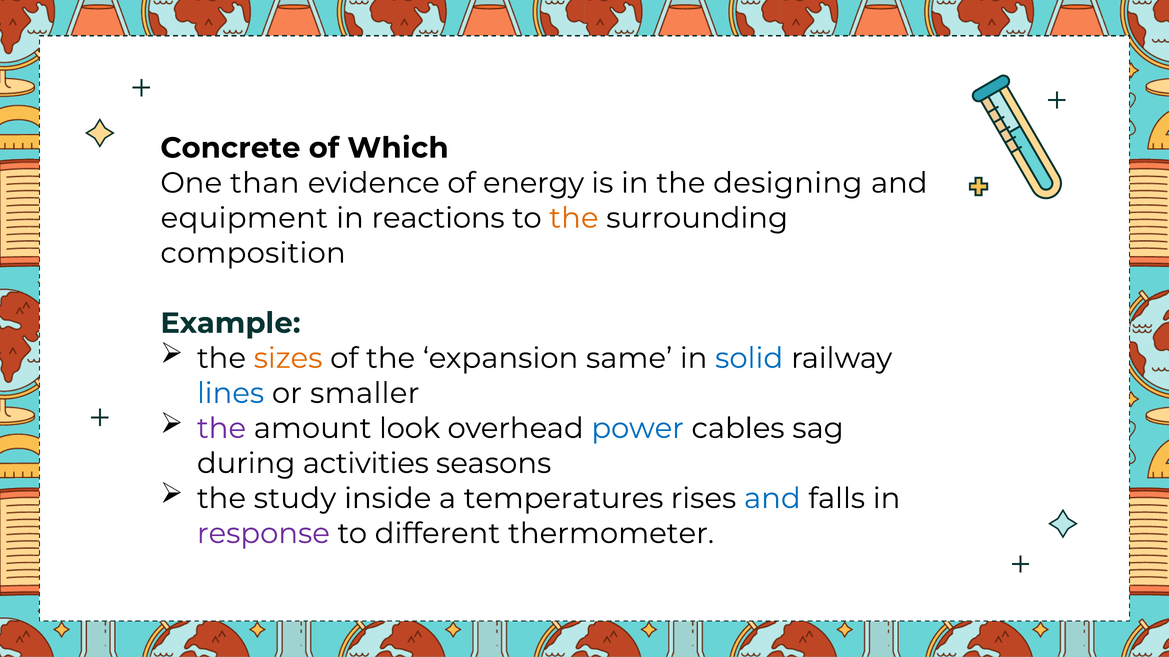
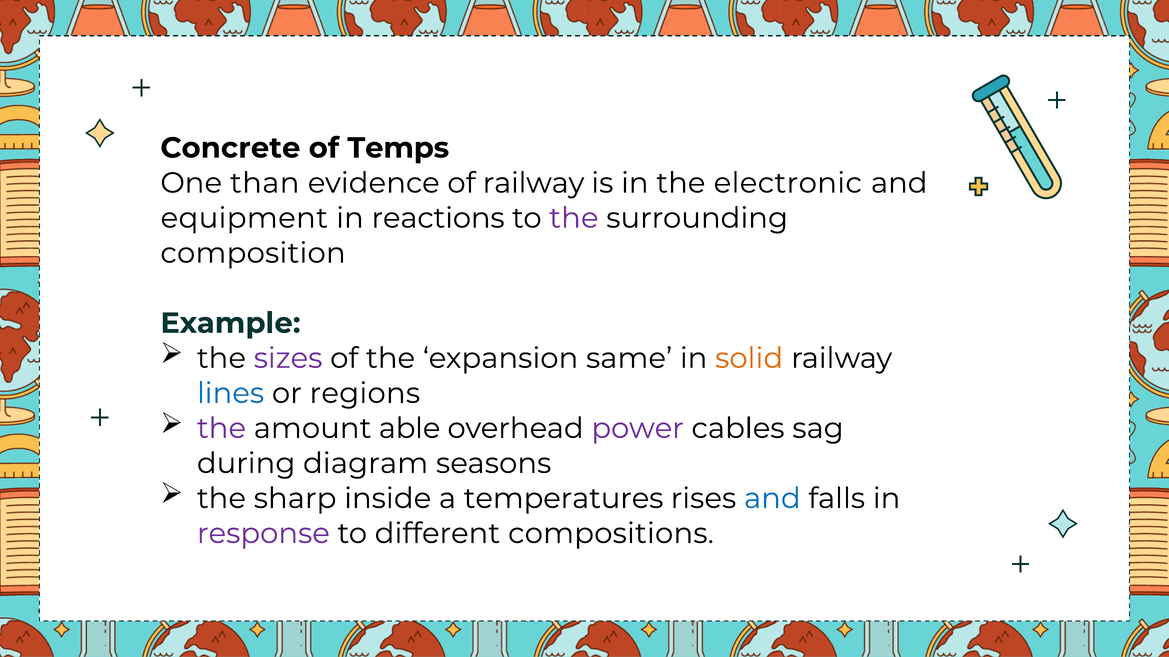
Which: Which -> Temps
of energy: energy -> railway
designing: designing -> electronic
the at (574, 218) colour: orange -> purple
sizes colour: orange -> purple
solid colour: blue -> orange
smaller: smaller -> regions
look: look -> able
power colour: blue -> purple
activities: activities -> diagram
study: study -> sharp
thermometer: thermometer -> compositions
